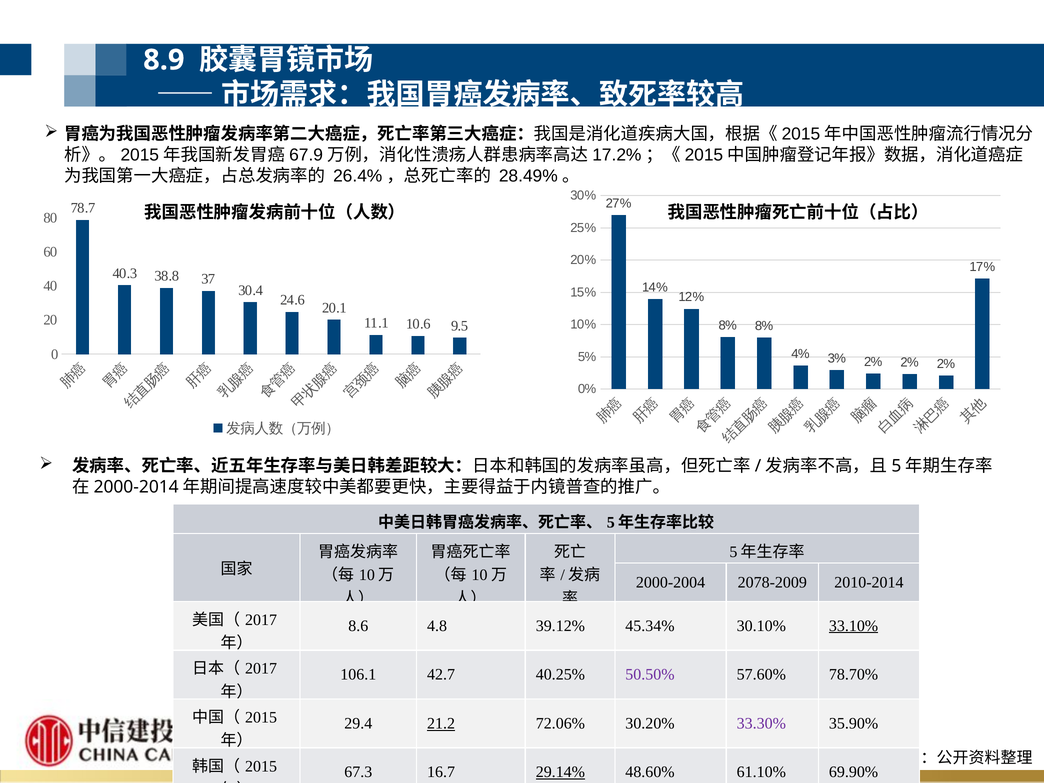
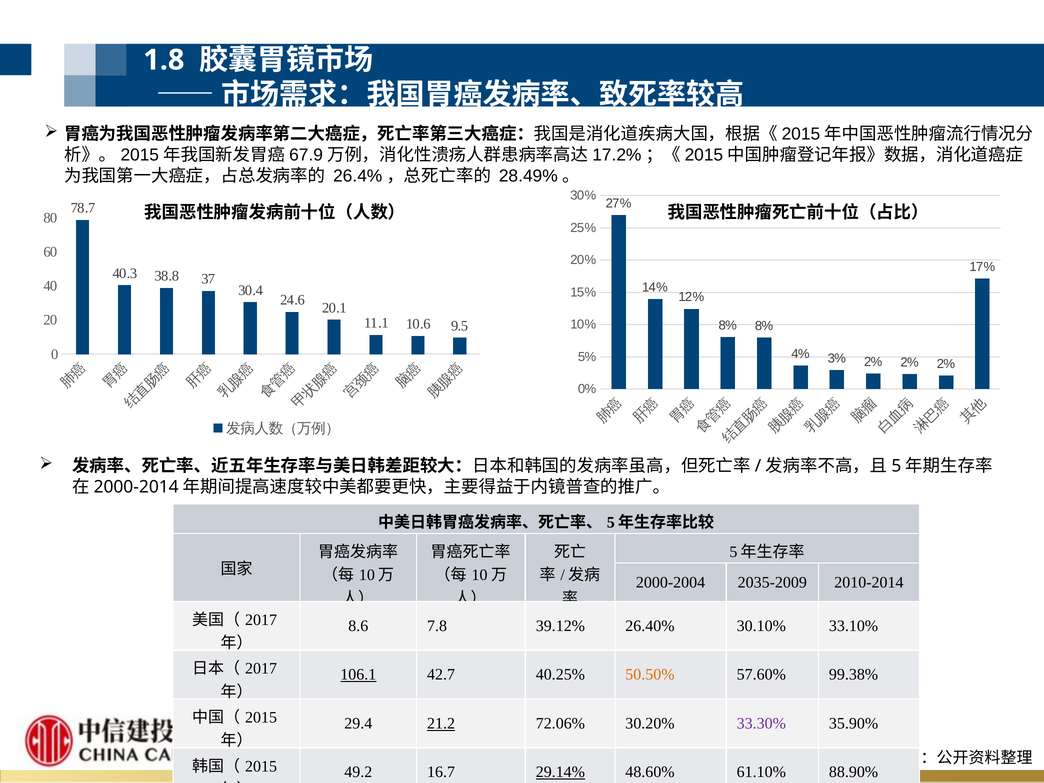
8.9: 8.9 -> 1.8
2078-2009: 2078-2009 -> 2035-2009
4.8: 4.8 -> 7.8
45.34%: 45.34% -> 26.40%
33.10% underline: present -> none
106.1 underline: none -> present
50.50% colour: purple -> orange
78.70%: 78.70% -> 99.38%
67.3: 67.3 -> 49.2
69.90%: 69.90% -> 88.90%
